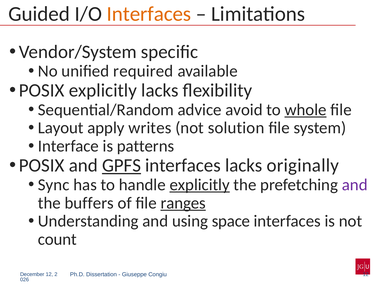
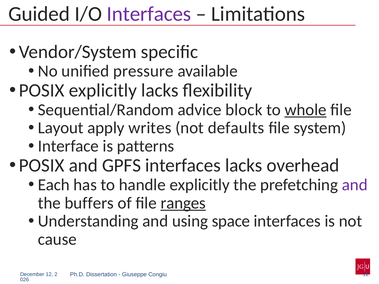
Interfaces at (149, 14) colour: orange -> purple
required: required -> pressure
avoid: avoid -> block
solution: solution -> defaults
GPFS underline: present -> none
originally: originally -> overhead
Sync: Sync -> Each
explicitly at (200, 185) underline: present -> none
count: count -> cause
